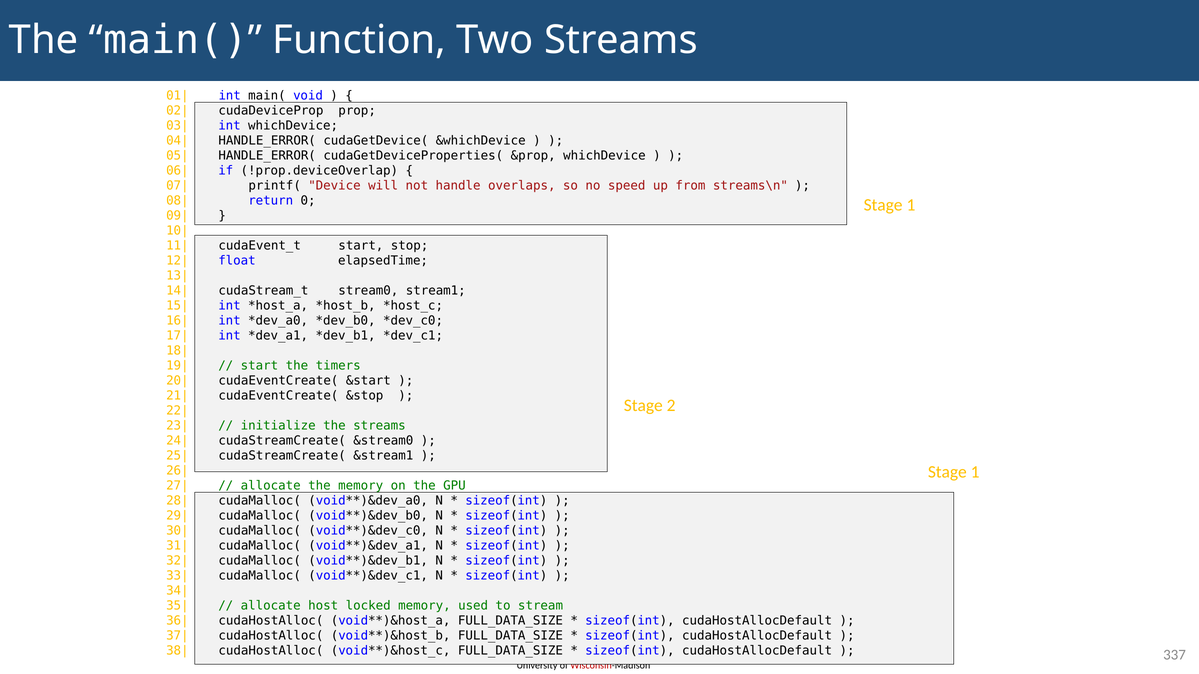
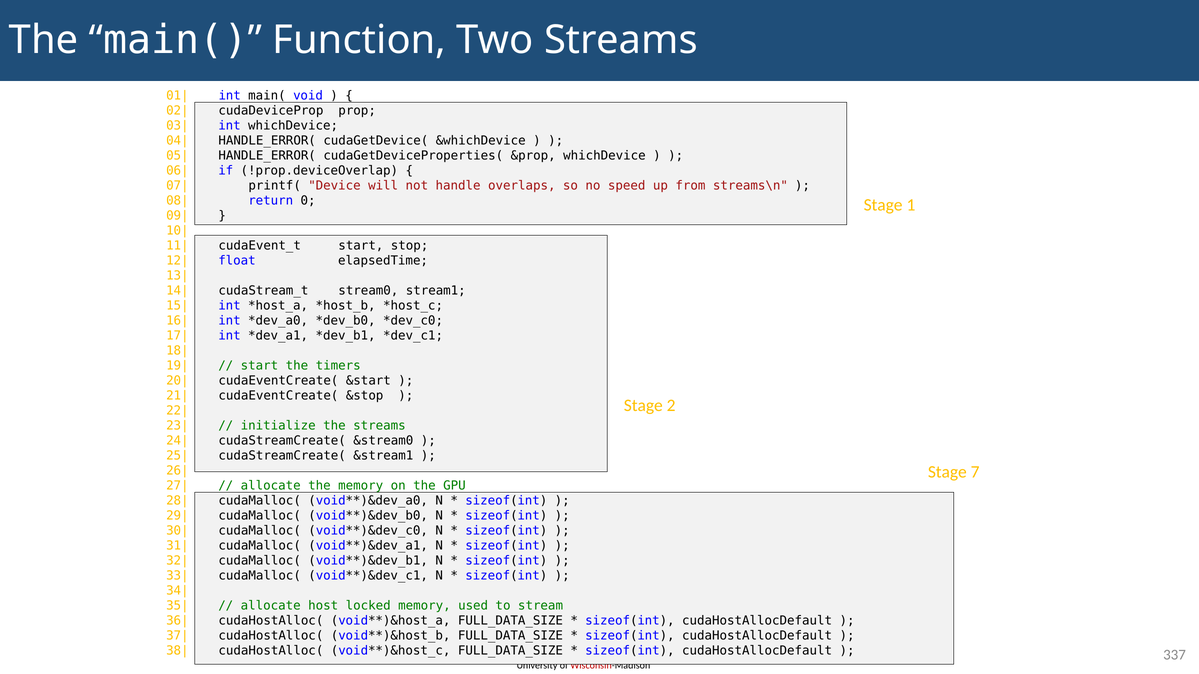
1 at (975, 472): 1 -> 7
